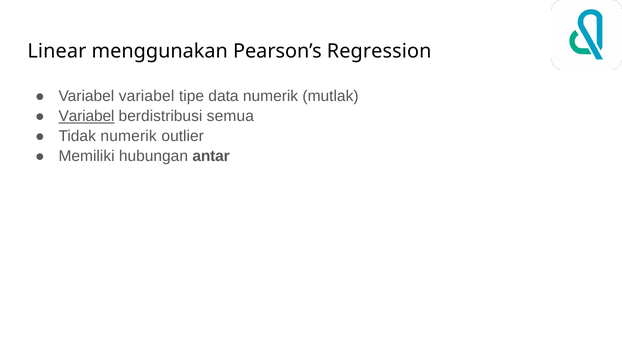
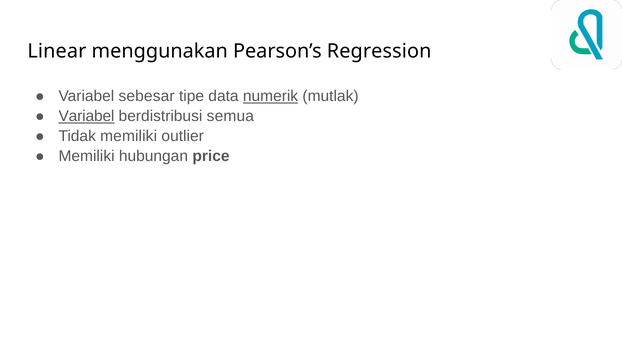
Variabel variabel: variabel -> sebesar
numerik at (271, 96) underline: none -> present
Tidak numerik: numerik -> memiliki
antar: antar -> price
